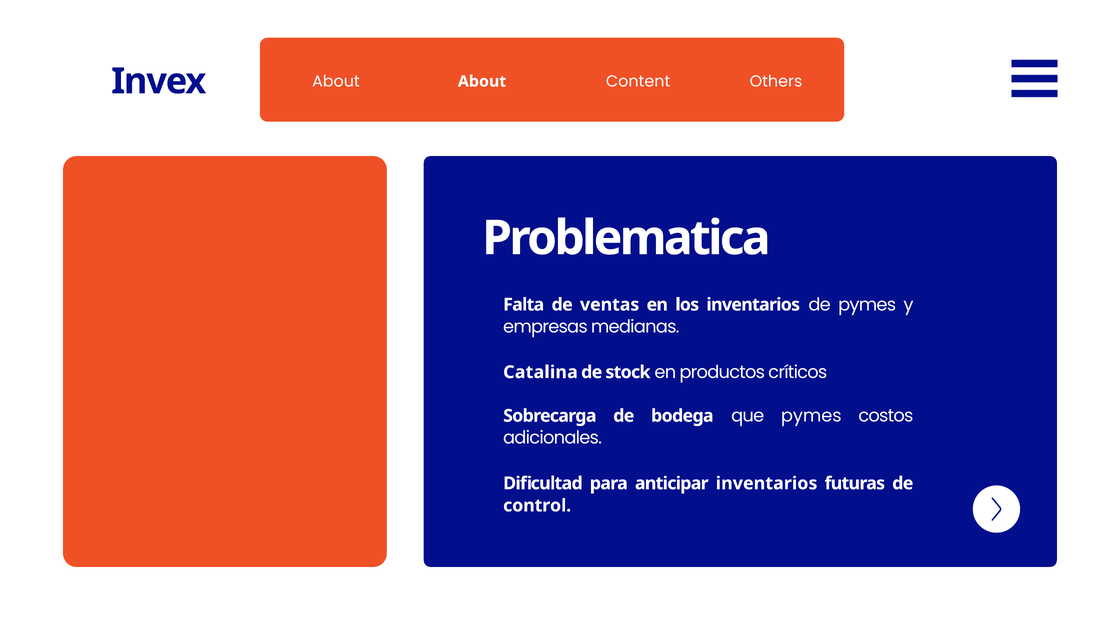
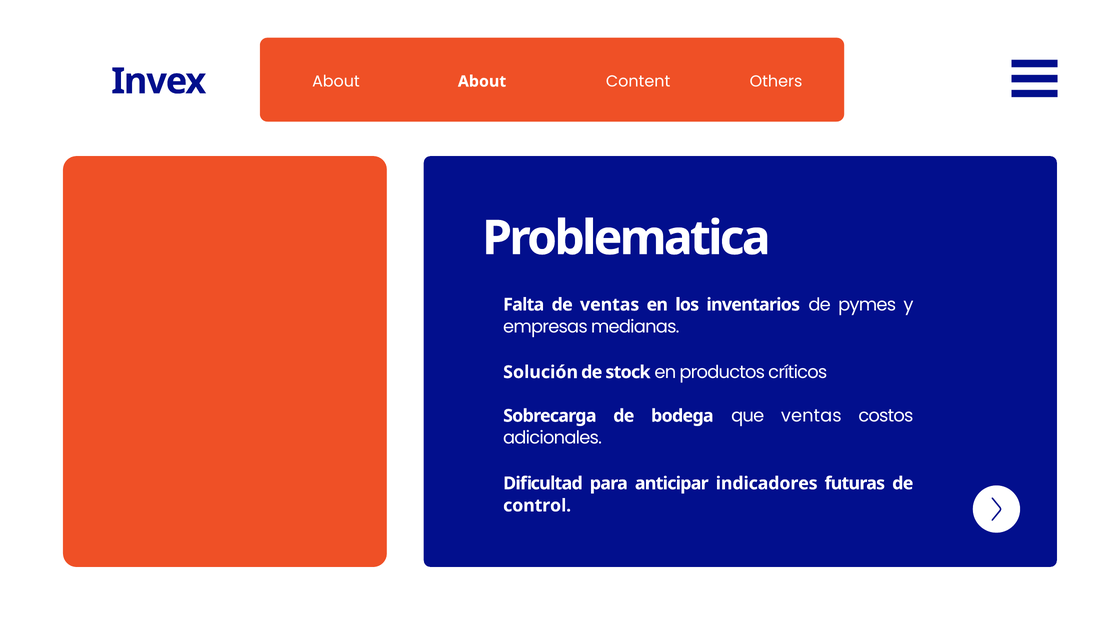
Catalina: Catalina -> Solución
que pymes: pymes -> ventas
anticipar inventarios: inventarios -> indicadores
